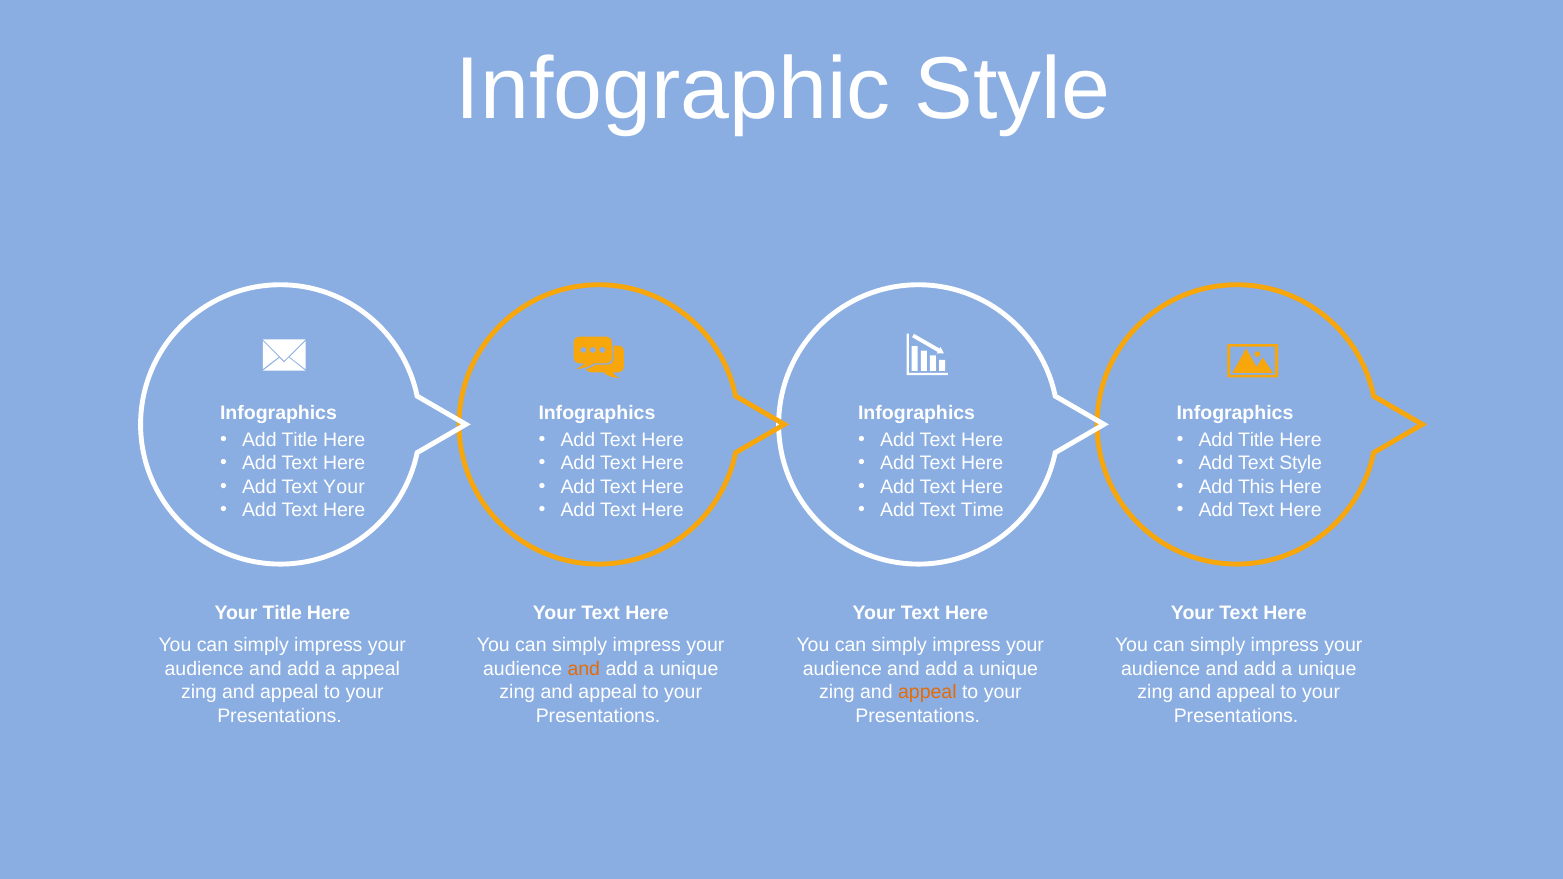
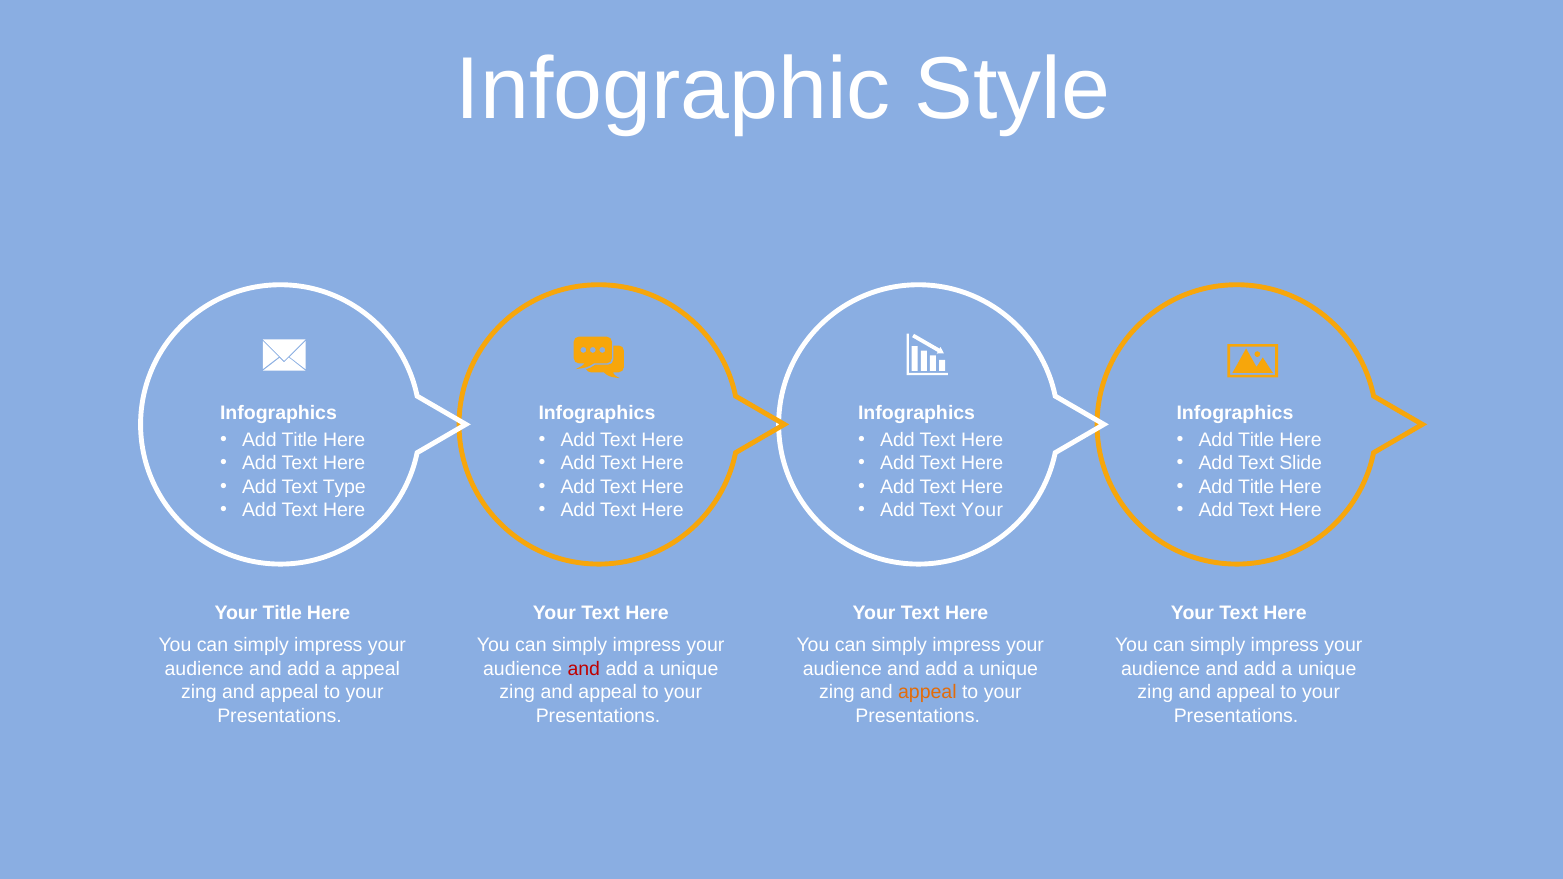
Text Style: Style -> Slide
Text Your: Your -> Type
This at (1256, 487): This -> Title
Text Time: Time -> Your
and at (584, 669) colour: orange -> red
